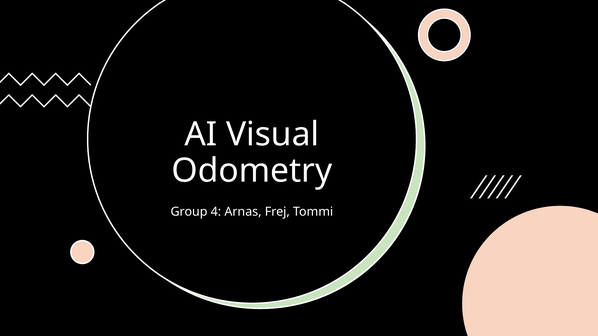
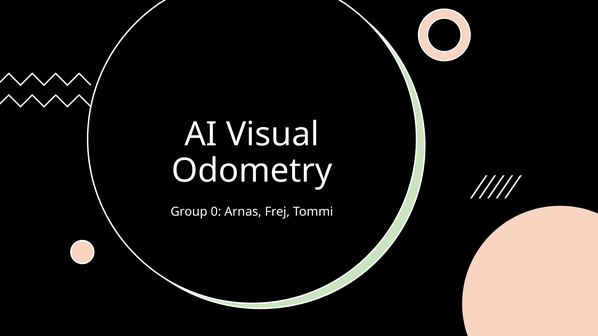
4: 4 -> 0
